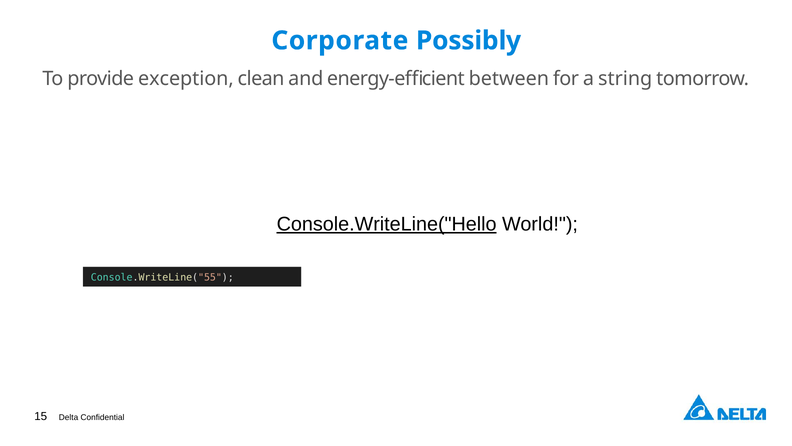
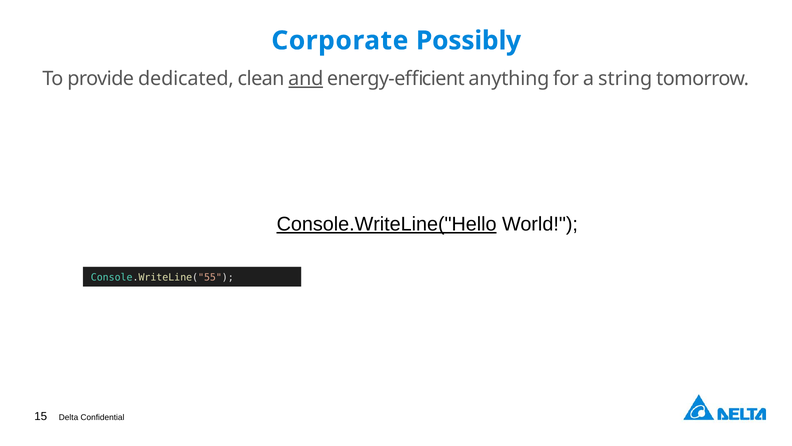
exception: exception -> dedicated
and underline: none -> present
between: between -> anything
